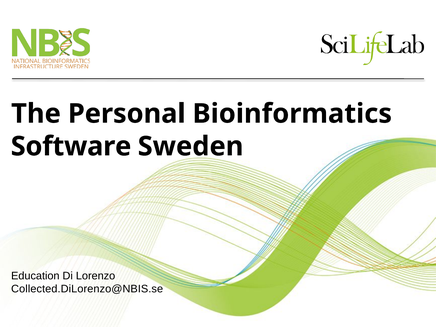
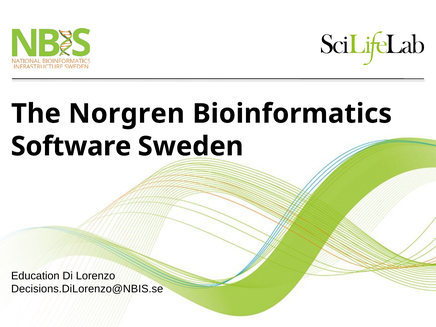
Personal: Personal -> Norgren
Collected.DiLorenzo@NBIS.se: Collected.DiLorenzo@NBIS.se -> Decisions.DiLorenzo@NBIS.se
